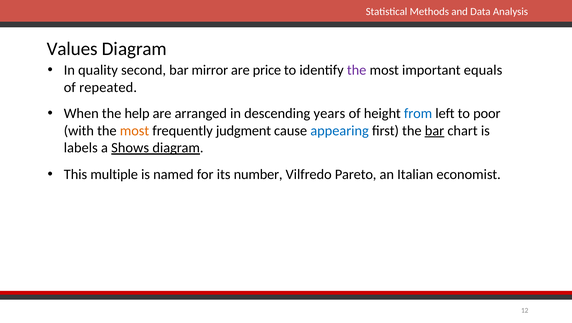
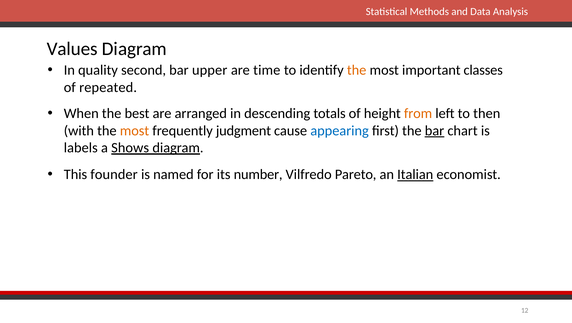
mirror: mirror -> upper
price: price -> time
the at (357, 70) colour: purple -> orange
equals: equals -> classes
help: help -> best
years: years -> totals
from colour: blue -> orange
poor: poor -> then
multiple: multiple -> founder
Italian underline: none -> present
